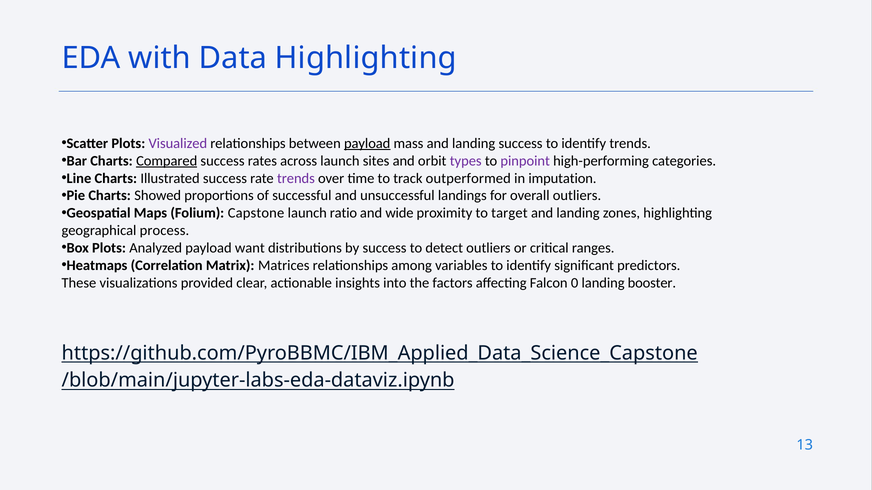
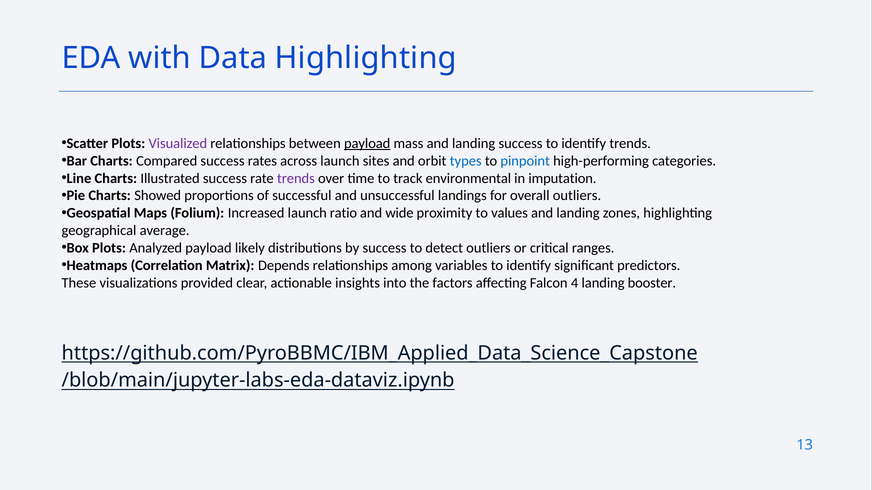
Compared underline: present -> none
types colour: purple -> blue
pinpoint colour: purple -> blue
outperformed: outperformed -> environmental
Capstone: Capstone -> Increased
target: target -> values
process: process -> average
want: want -> likely
Matrices: Matrices -> Depends
0: 0 -> 4
